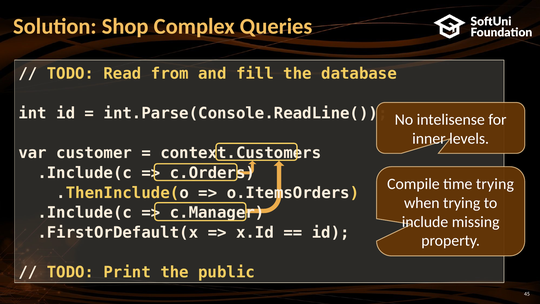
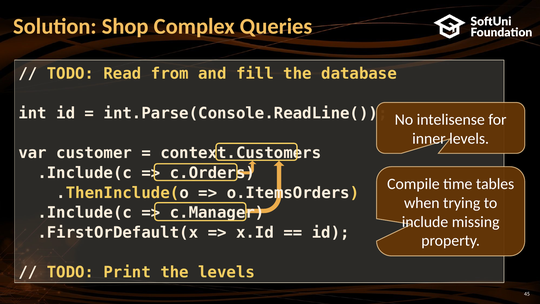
time trying: trying -> tables
the public: public -> levels
